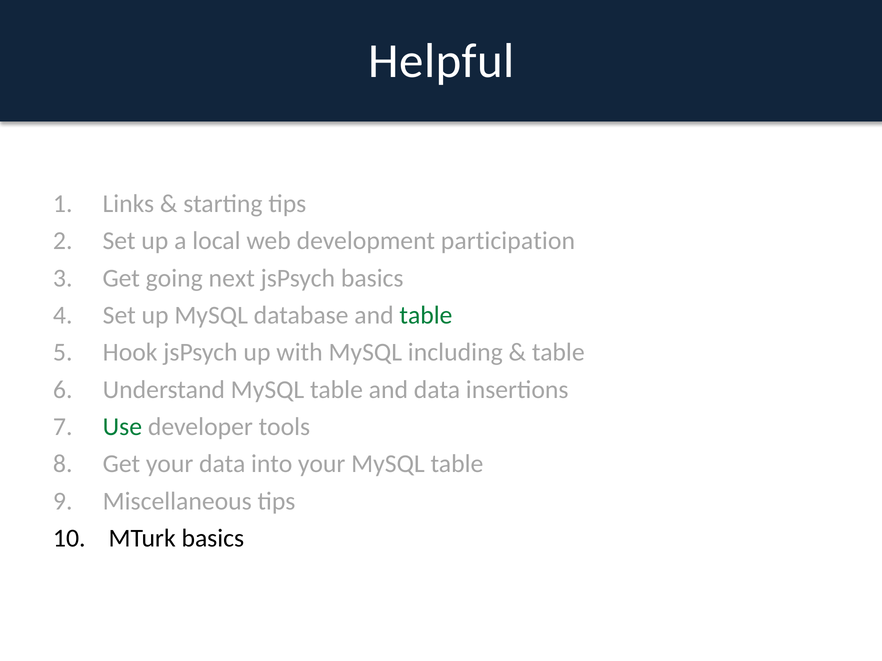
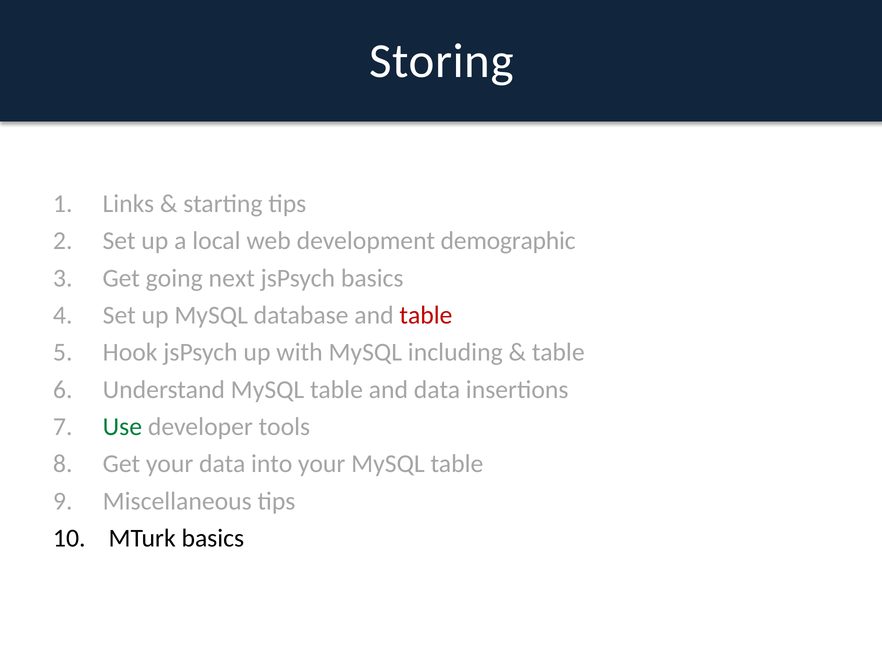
Helpful: Helpful -> Storing
participation: participation -> demographic
table at (426, 315) colour: green -> red
